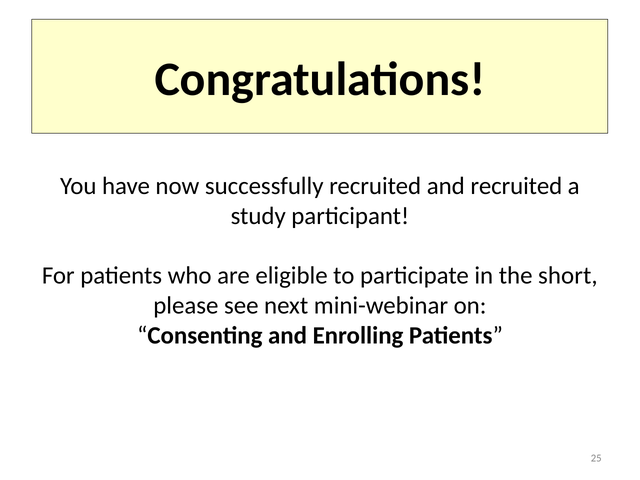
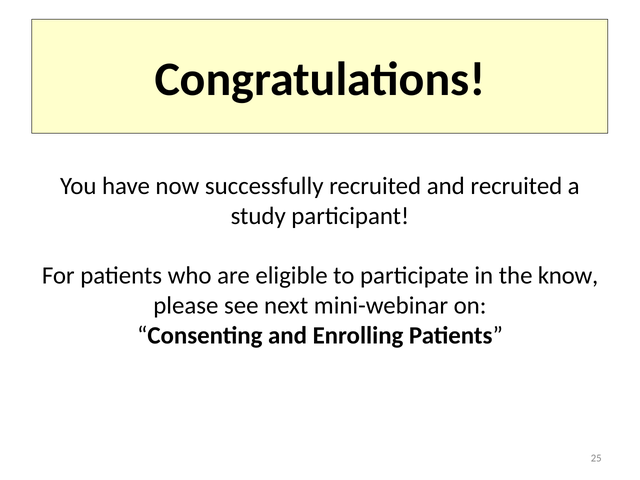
short: short -> know
